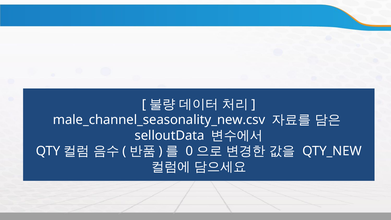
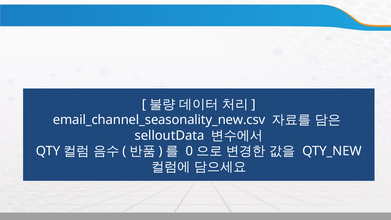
male_channel_seasonality_new.csv: male_channel_seasonality_new.csv -> email_channel_seasonality_new.csv
